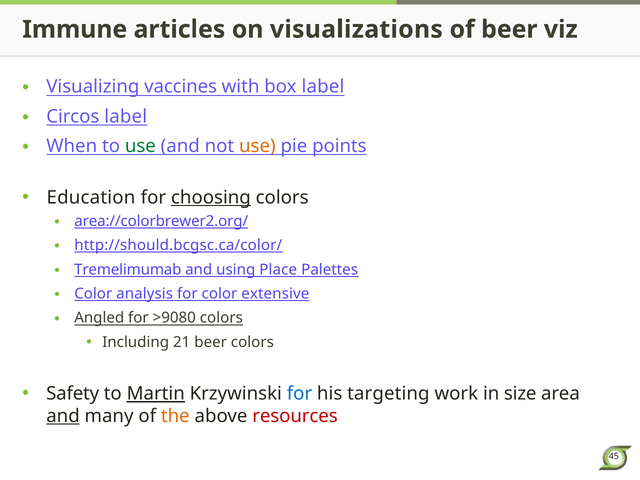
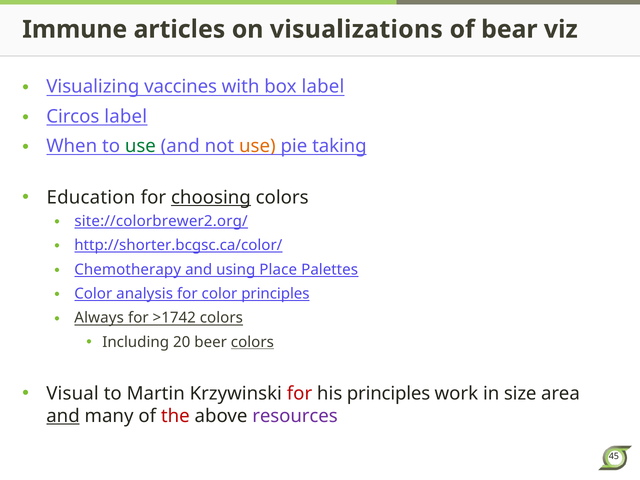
of beer: beer -> bear
points: points -> taking
area://colorbrewer2.org/: area://colorbrewer2.org/ -> site://colorbrewer2.org/
http://should.bcgsc.ca/color/: http://should.bcgsc.ca/color/ -> http://shorter.bcgsc.ca/color/
Tremelimumab: Tremelimumab -> Chemotherapy
color extensive: extensive -> principles
Angled: Angled -> Always
>9080: >9080 -> >1742
21: 21 -> 20
colors at (252, 342) underline: none -> present
Safety: Safety -> Visual
Martin underline: present -> none
for at (300, 394) colour: blue -> red
his targeting: targeting -> principles
the colour: orange -> red
resources colour: red -> purple
